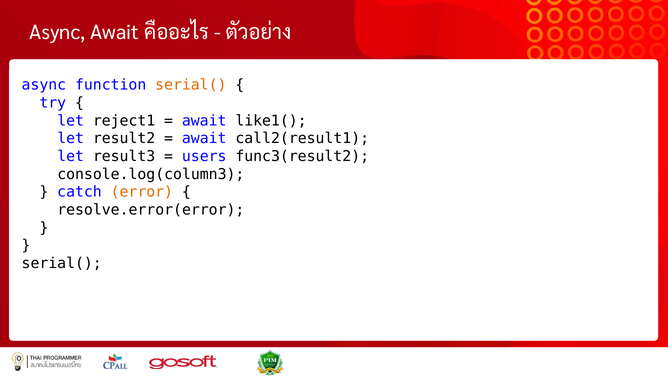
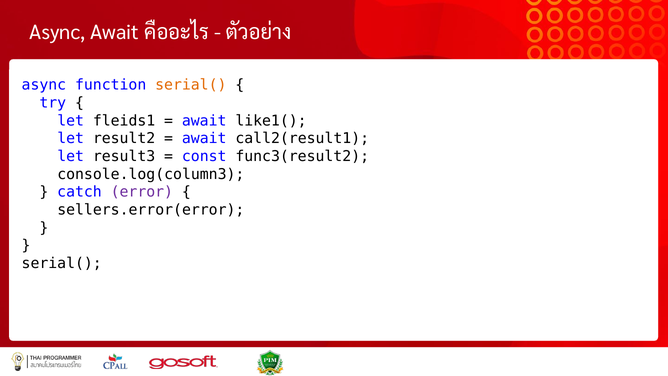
reject1: reject1 -> fleids1
users: users -> const
error colour: orange -> purple
resolve.error(error: resolve.error(error -> sellers.error(error
